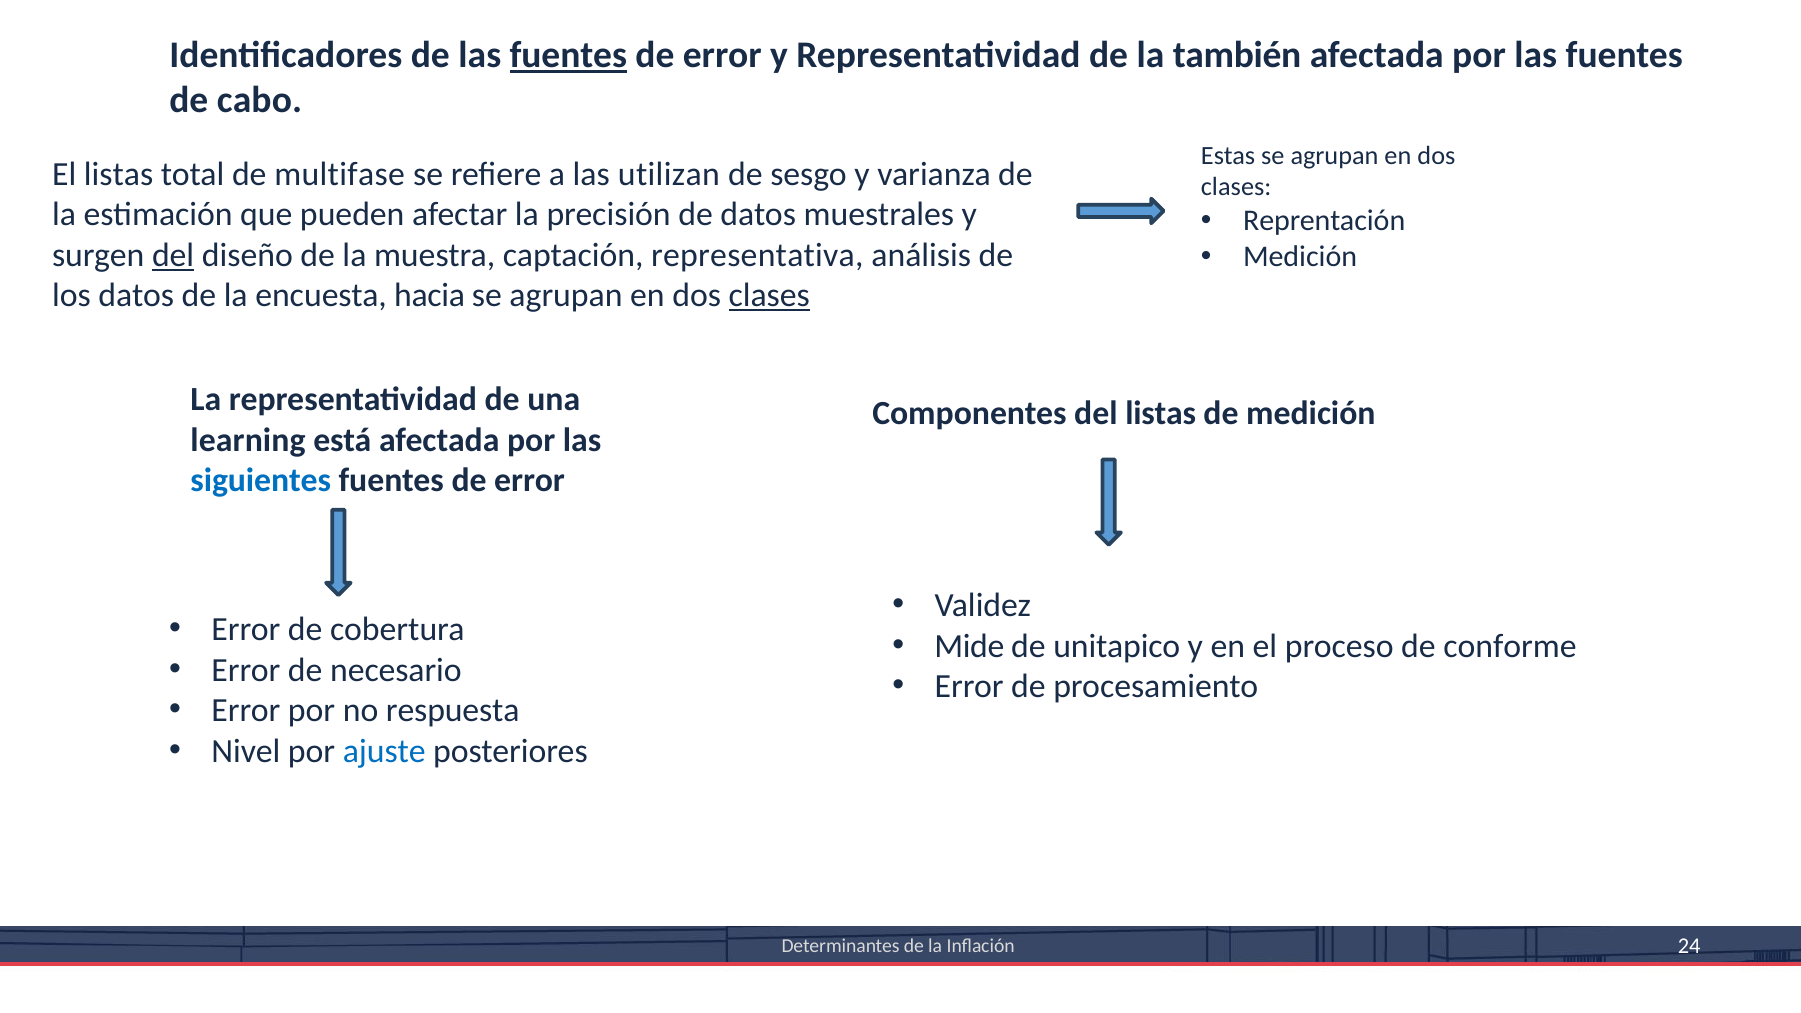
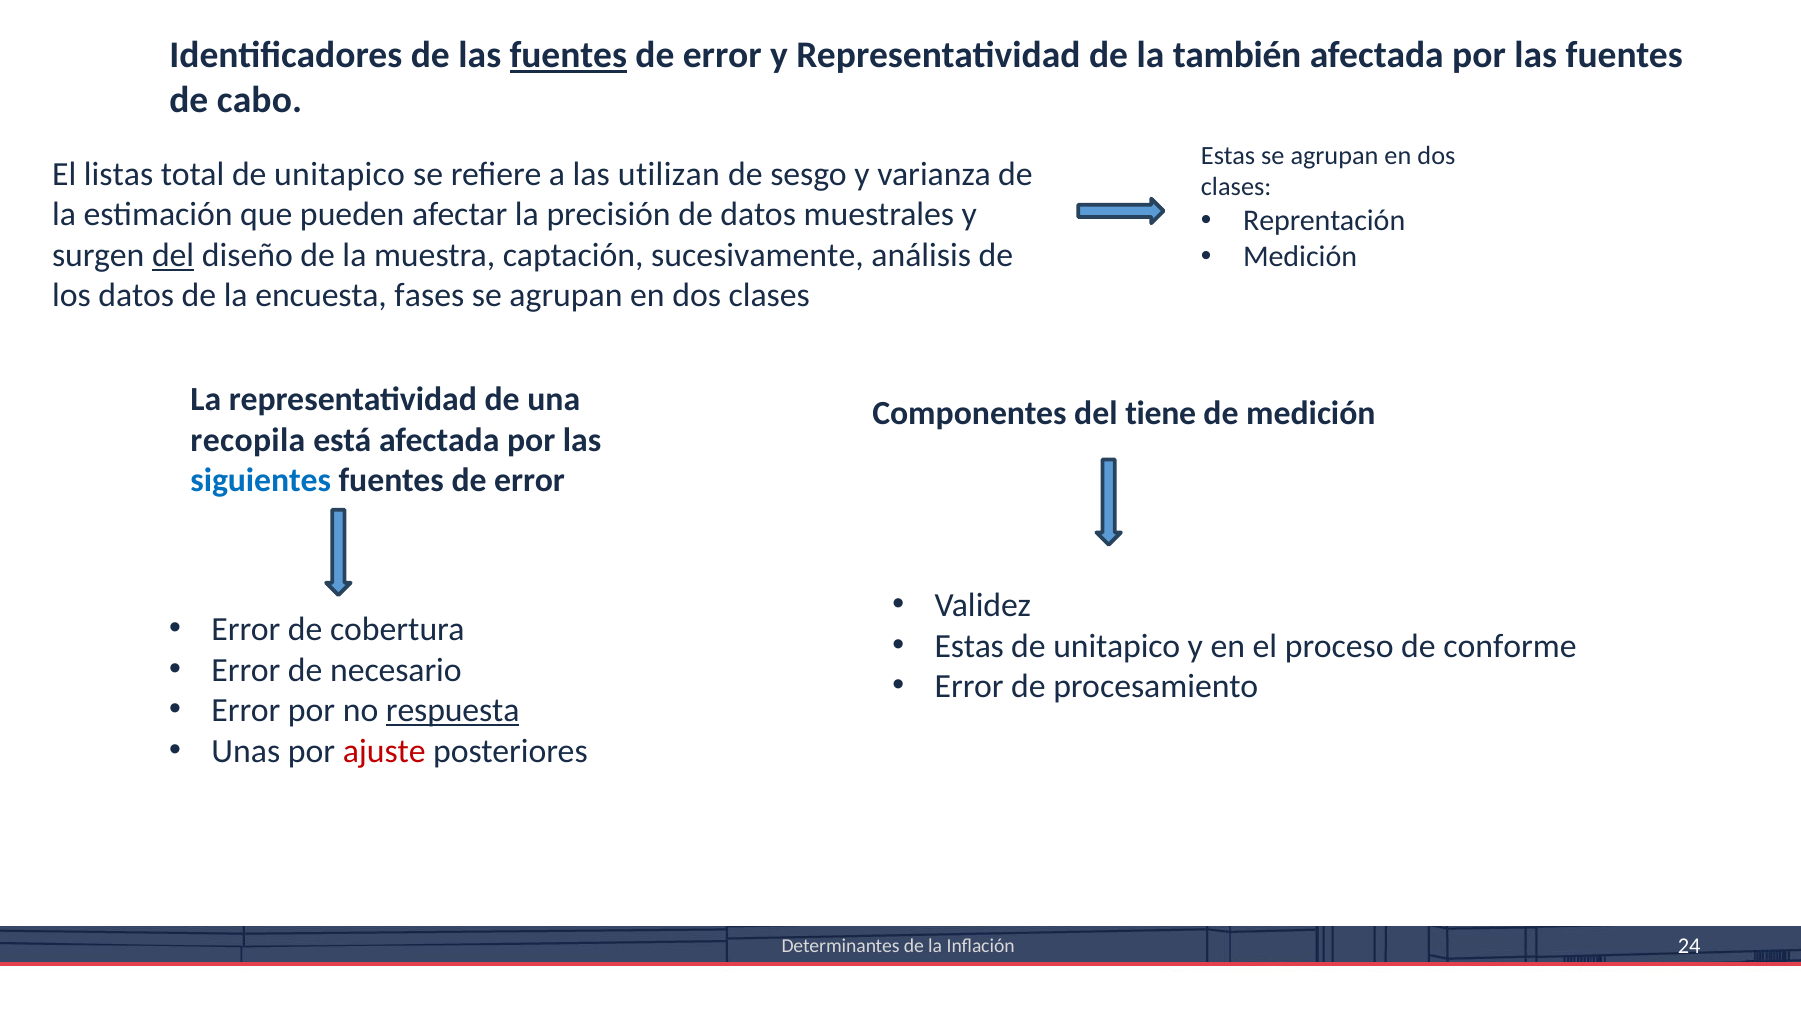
total de multifase: multifase -> unitapico
representativa: representativa -> sucesivamente
hacia: hacia -> fases
clases at (769, 296) underline: present -> none
del listas: listas -> tiene
learning: learning -> recopila
Mide at (969, 646): Mide -> Estas
respuesta underline: none -> present
Nivel: Nivel -> Unas
ajuste colour: blue -> red
